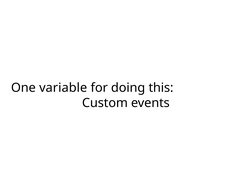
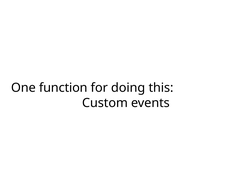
variable: variable -> function
